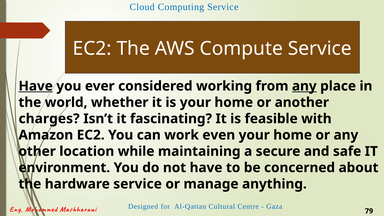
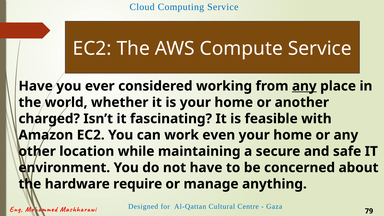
Have at (36, 86) underline: present -> none
charges: charges -> charged
hardware service: service -> require
